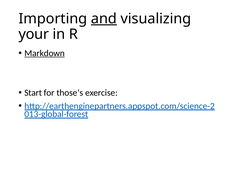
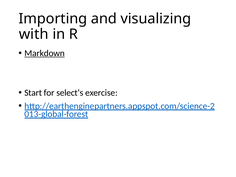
and underline: present -> none
your: your -> with
those‘s: those‘s -> select‘s
